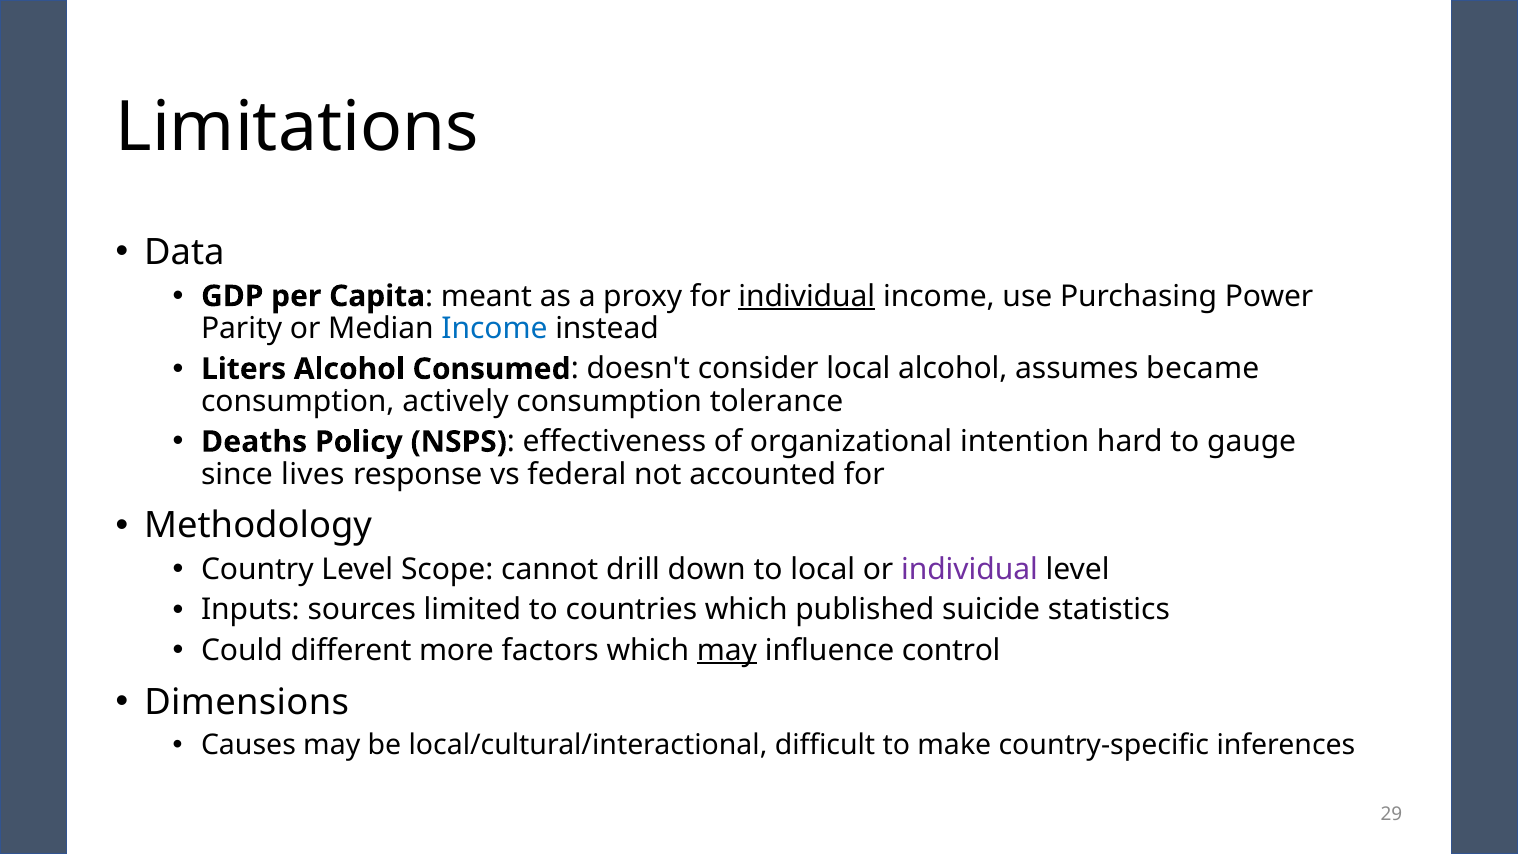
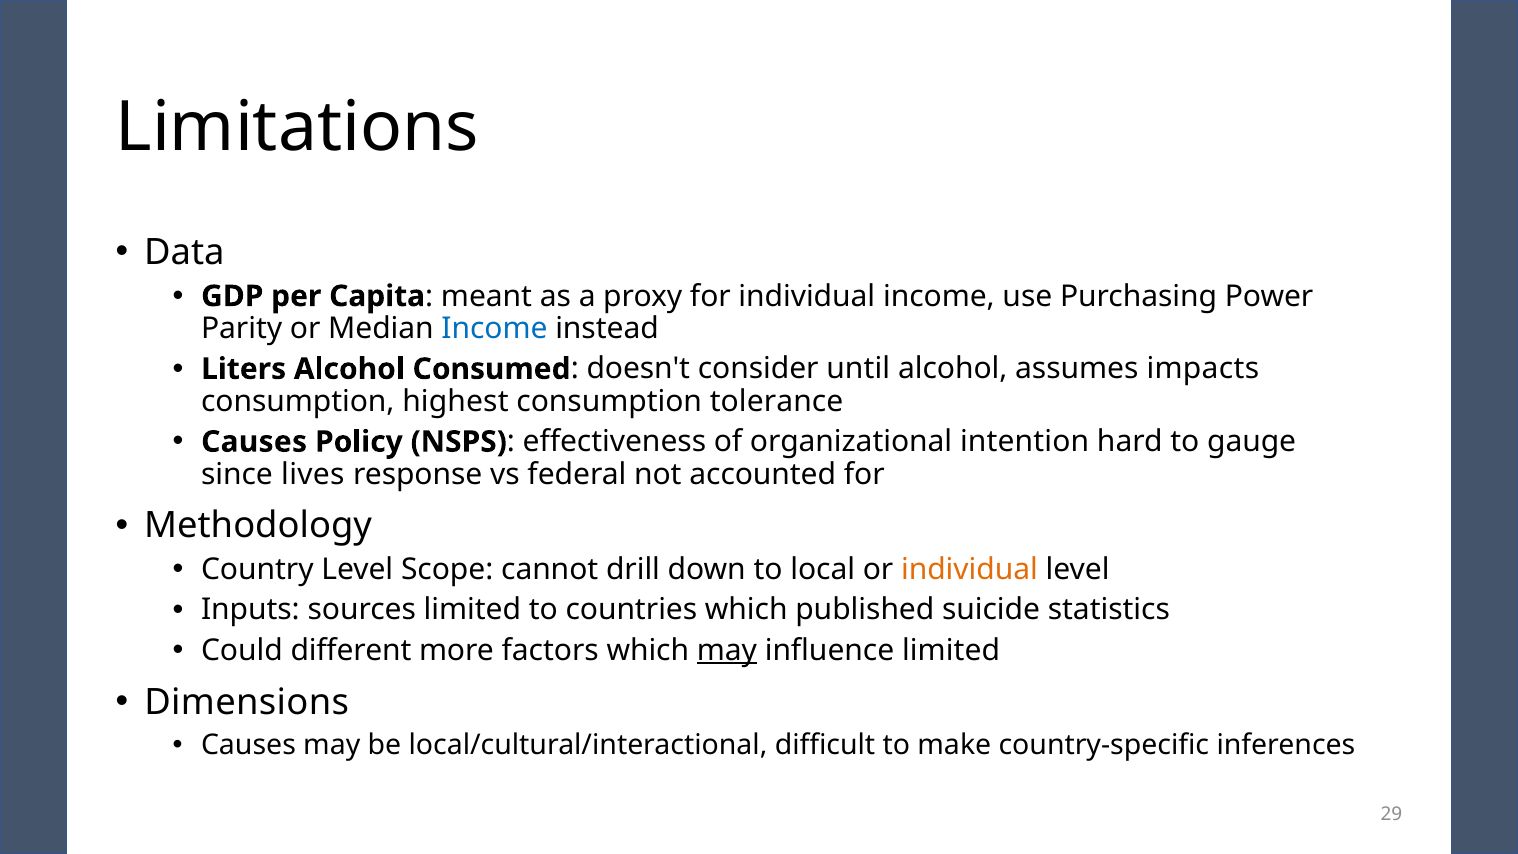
individual at (807, 296) underline: present -> none
consider local: local -> until
became: became -> impacts
actively: actively -> highest
Deaths at (254, 442): Deaths -> Causes
individual at (969, 570) colour: purple -> orange
influence control: control -> limited
